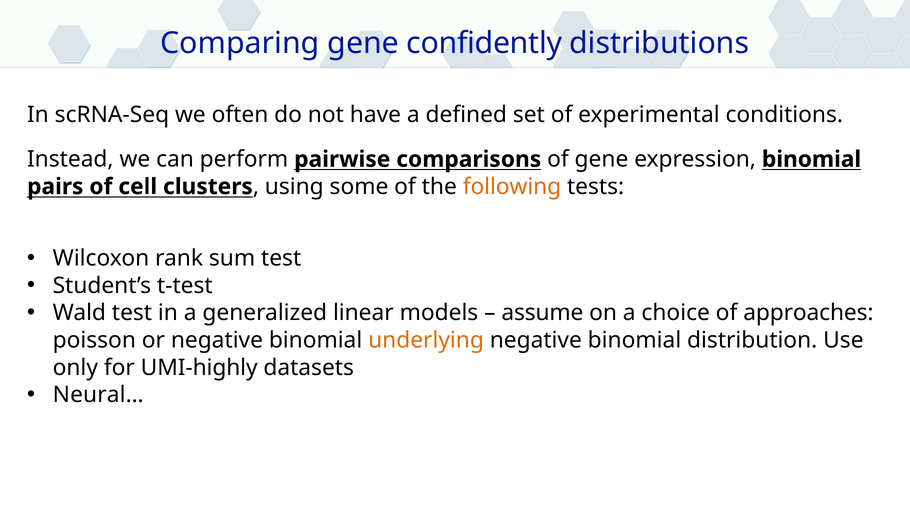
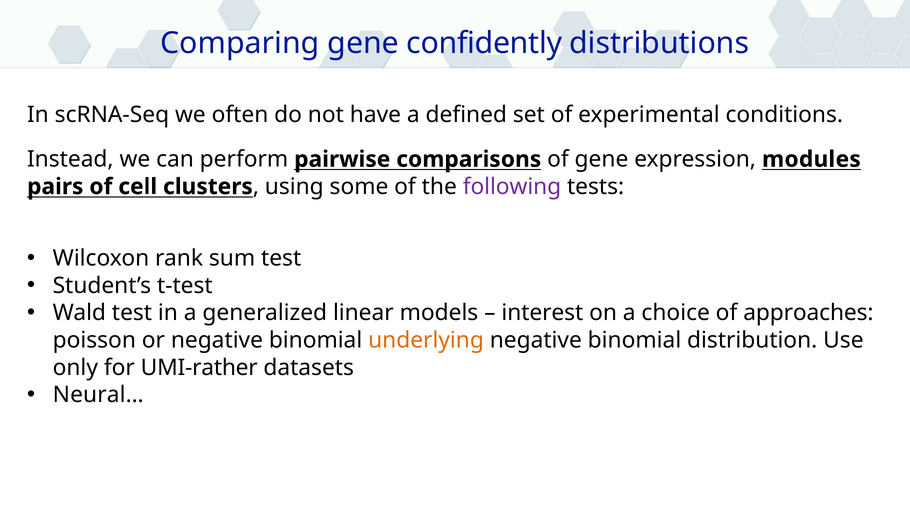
expression binomial: binomial -> modules
following colour: orange -> purple
assume: assume -> interest
UMI-highly: UMI-highly -> UMI-rather
